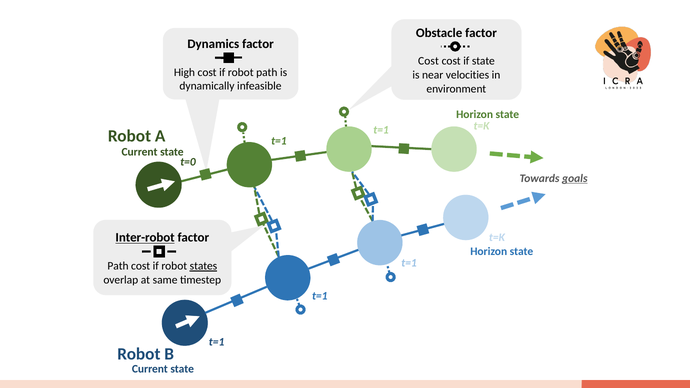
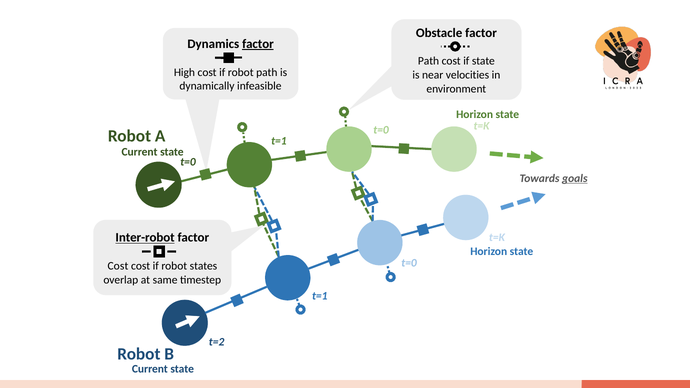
factor at (258, 44) underline: none -> present
Cost at (428, 61): Cost -> Path
t=1 at (381, 130): t=1 -> t=0
t=1 at (409, 263): t=1 -> t=0
Path at (118, 266): Path -> Cost
states underline: present -> none
t=1 at (217, 342): t=1 -> t=2
